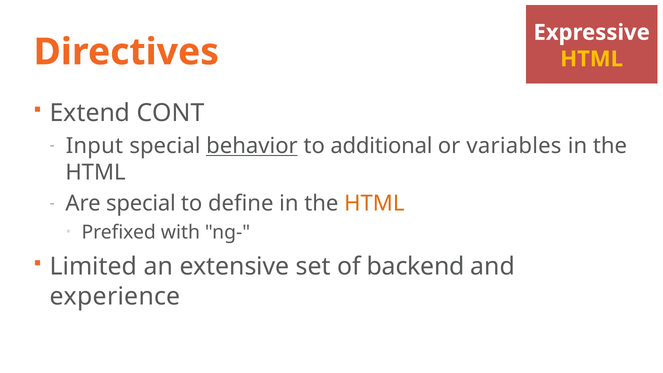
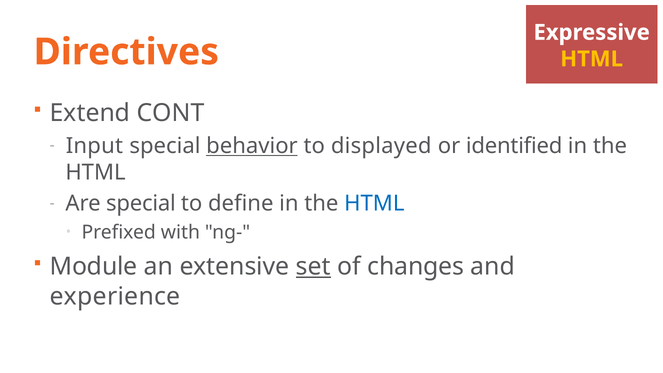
additional: additional -> displayed
variables: variables -> identified
HTML at (374, 204) colour: orange -> blue
Limited: Limited -> Module
set underline: none -> present
backend: backend -> changes
